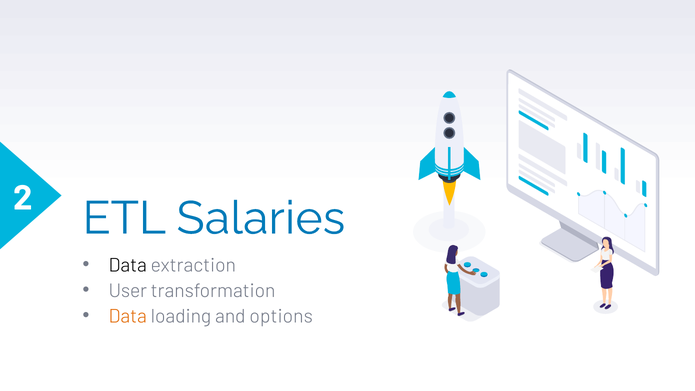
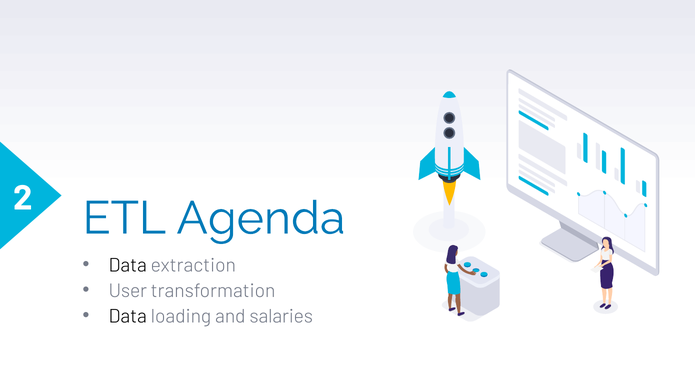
Salaries: Salaries -> Agenda
Data at (128, 316) colour: orange -> black
options: options -> salaries
